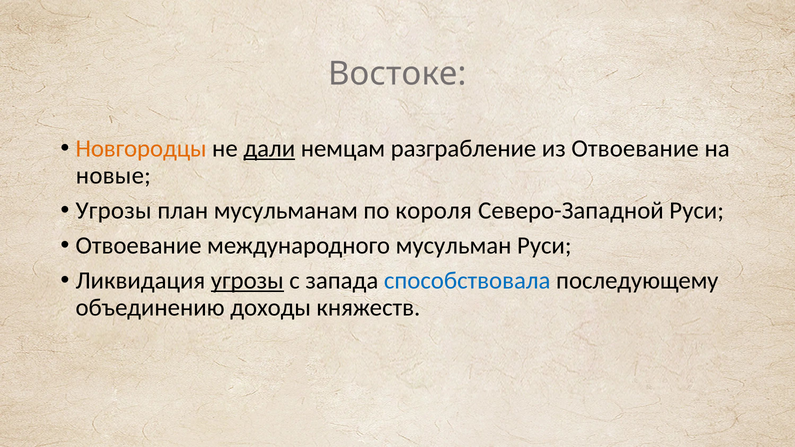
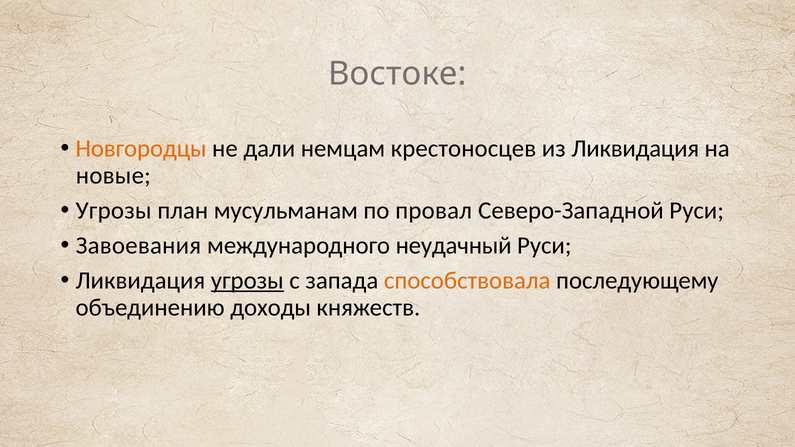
дали underline: present -> none
разграбление: разграбление -> крестоносцев
из Отвоевание: Отвоевание -> Ликвидация
короля: короля -> провал
Отвоевание at (139, 246): Отвоевание -> Завоевания
мусульман: мусульман -> неудачный
способствовала colour: blue -> orange
